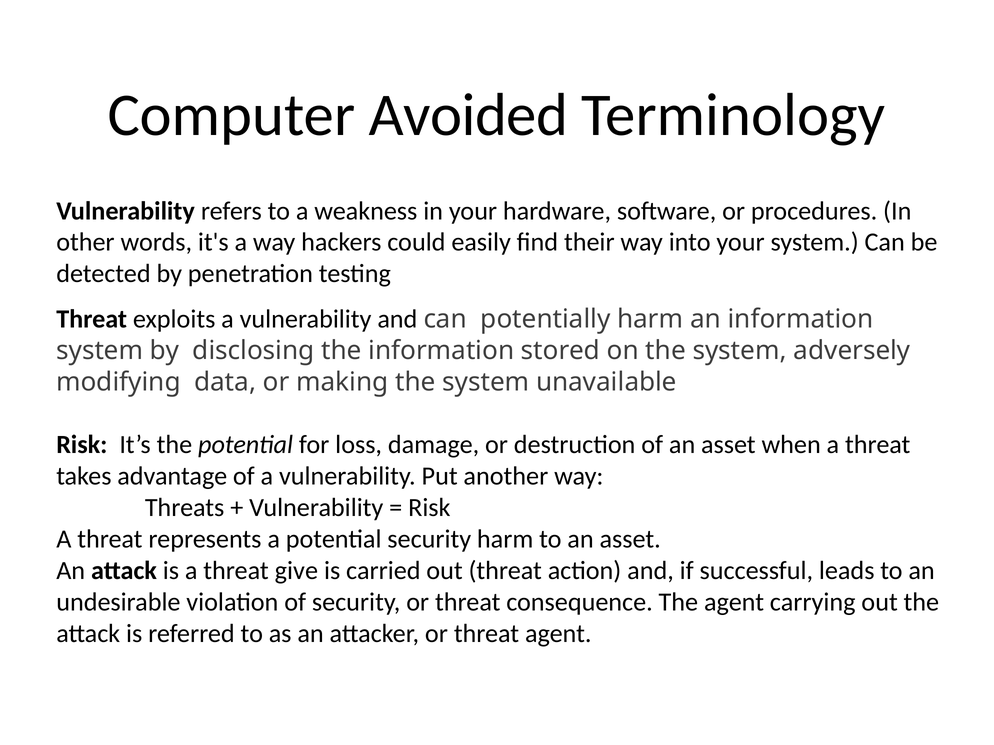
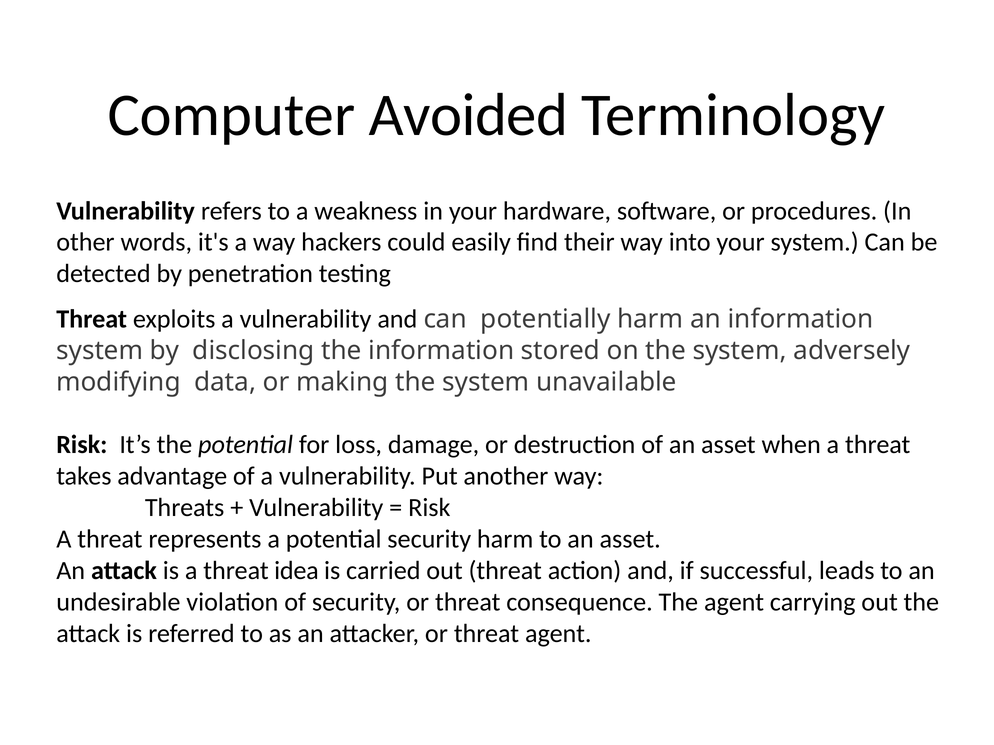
give: give -> idea
